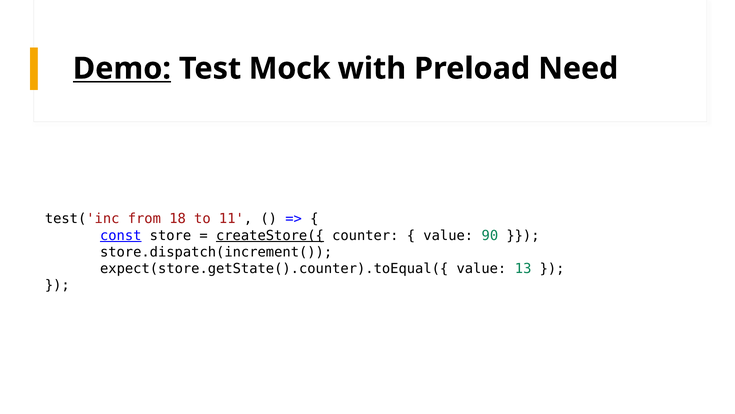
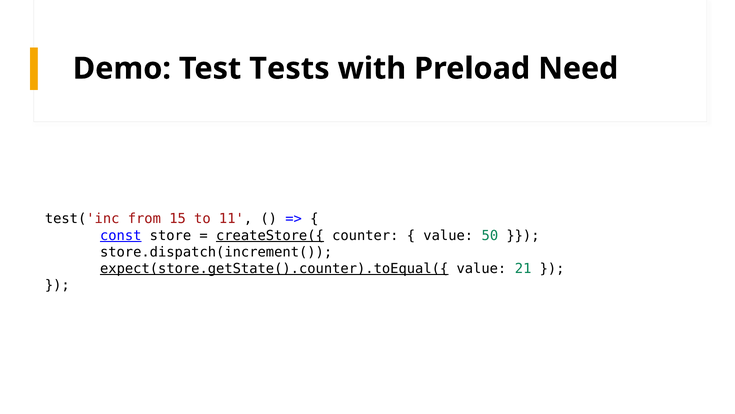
Demo underline: present -> none
Mock: Mock -> Tests
18: 18 -> 15
90: 90 -> 50
expect(store.getState().counter).toEqual({ underline: none -> present
13: 13 -> 21
